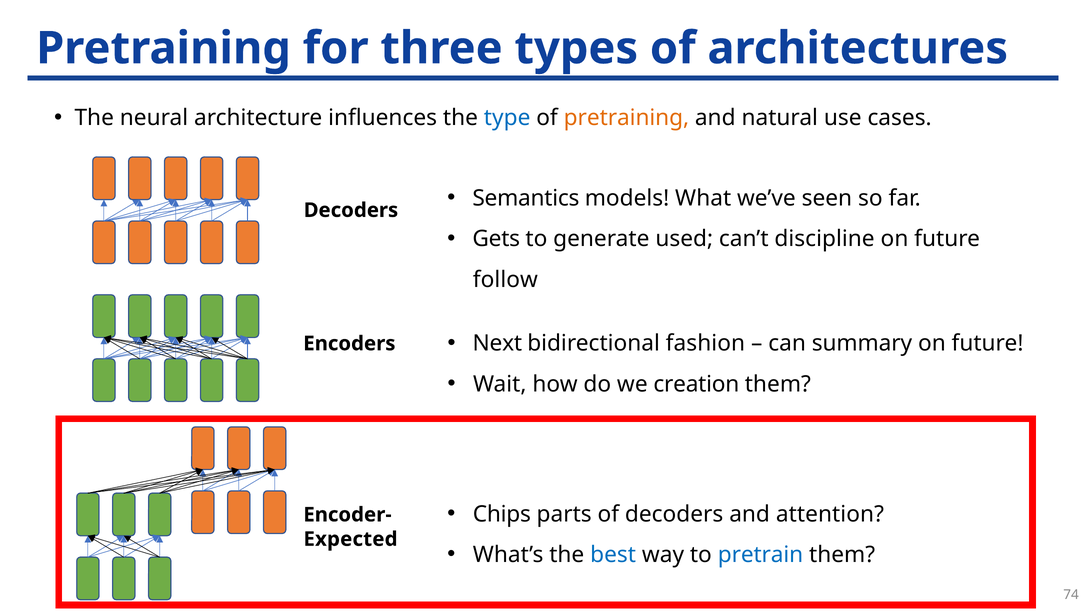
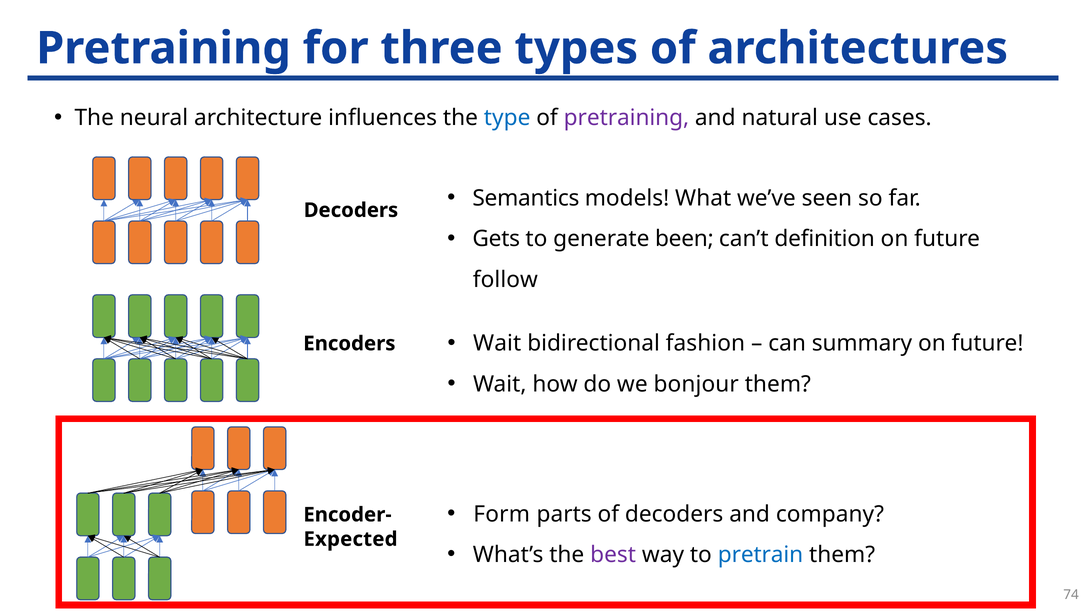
pretraining at (626, 118) colour: orange -> purple
used: used -> been
discipline: discipline -> definition
Next at (497, 344): Next -> Wait
creation: creation -> bonjour
Chips: Chips -> Form
attention: attention -> company
best colour: blue -> purple
